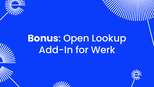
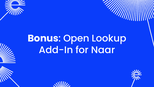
Werk: Werk -> Naar
